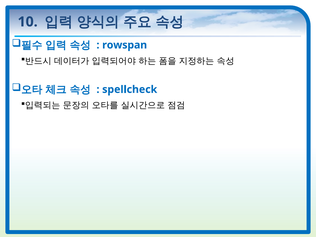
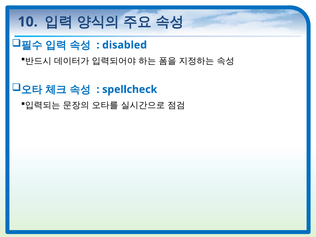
rowspan: rowspan -> disabled
